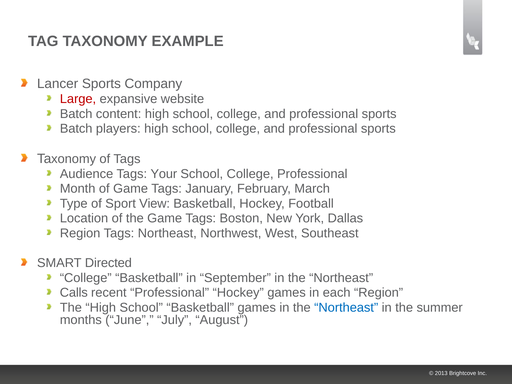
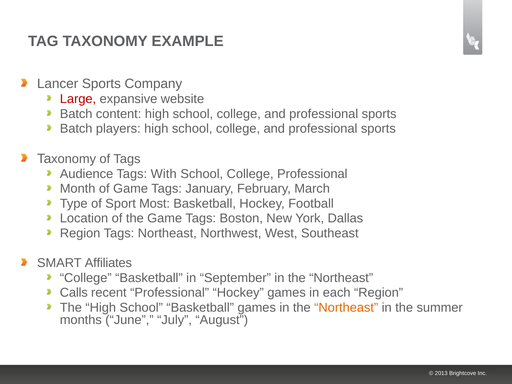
Your: Your -> With
View: View -> Most
Directed: Directed -> Affiliates
Northeast at (346, 308) colour: blue -> orange
